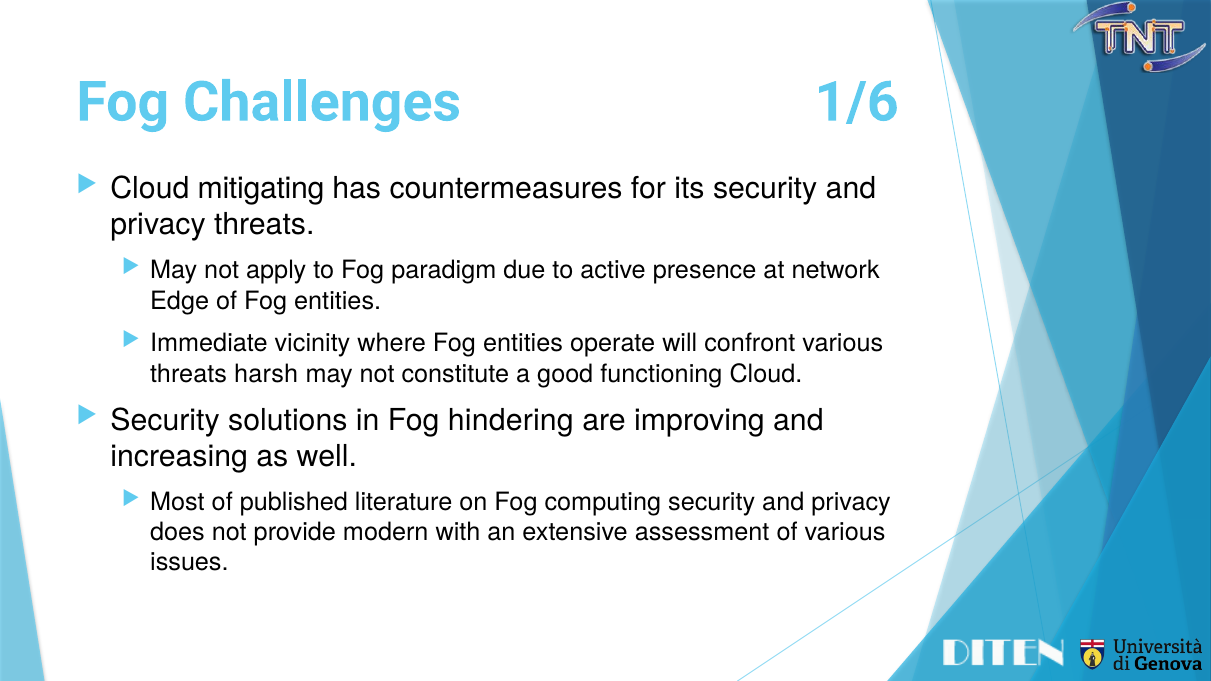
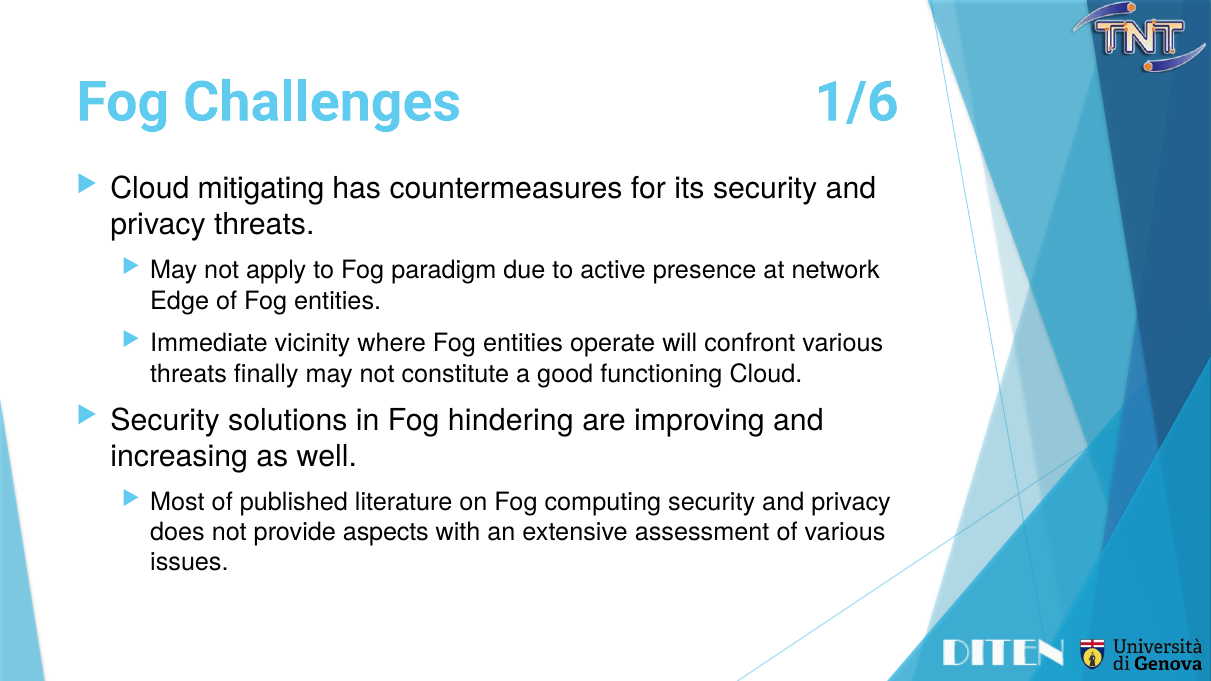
harsh: harsh -> finally
modern: modern -> aspects
